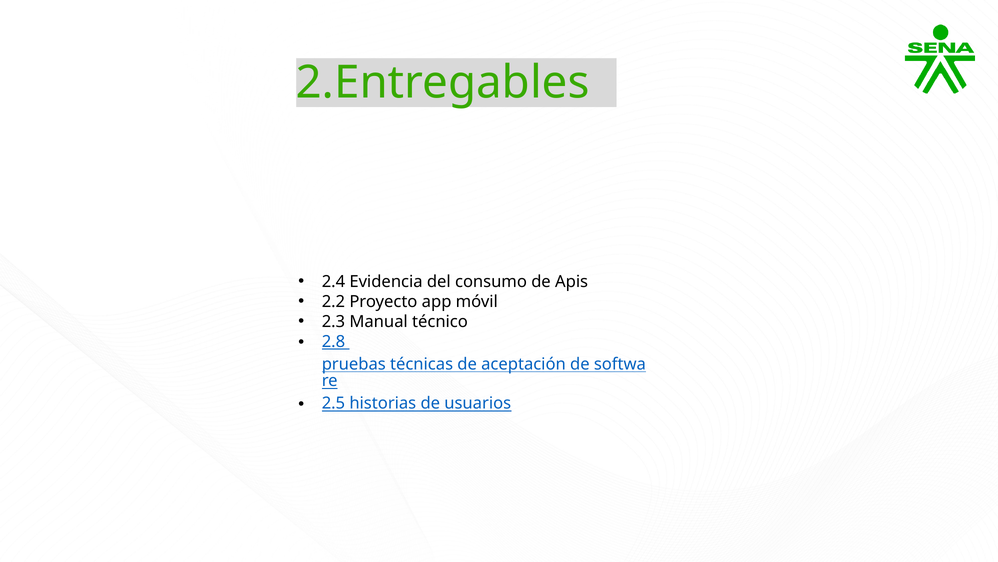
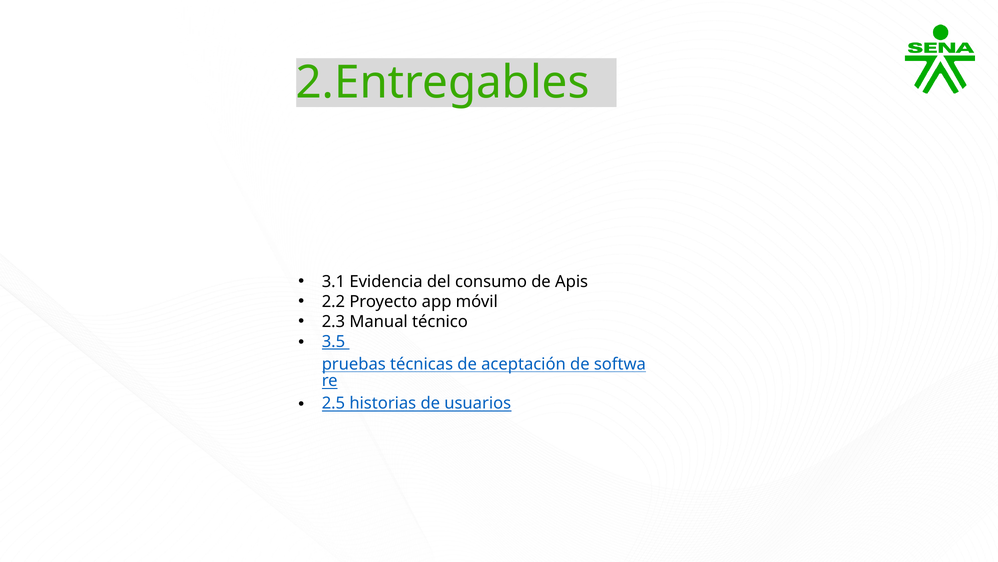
2.4: 2.4 -> 3.1
2.8: 2.8 -> 3.5
